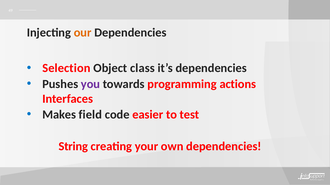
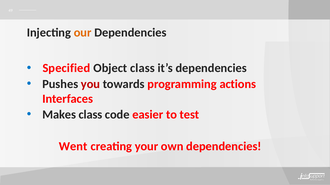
Selection: Selection -> Specified
you colour: purple -> red
Makes field: field -> class
String: String -> Went
